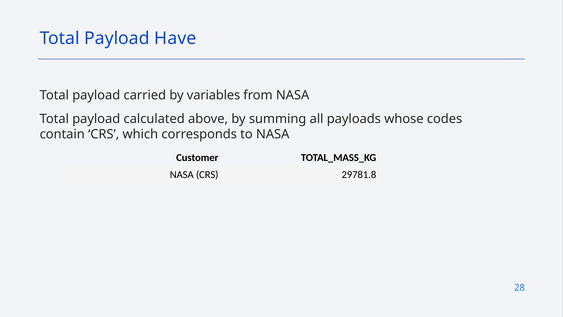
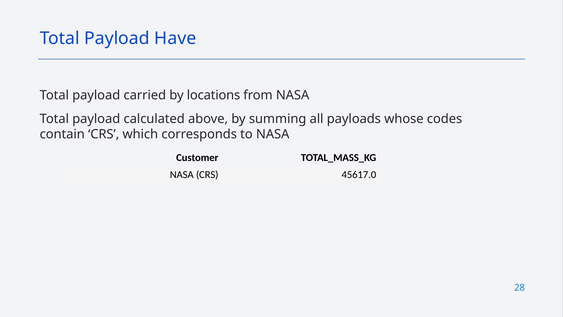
variables: variables -> locations
29781.8: 29781.8 -> 45617.0
